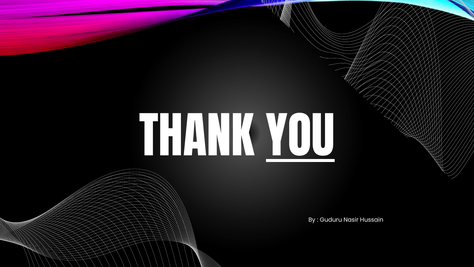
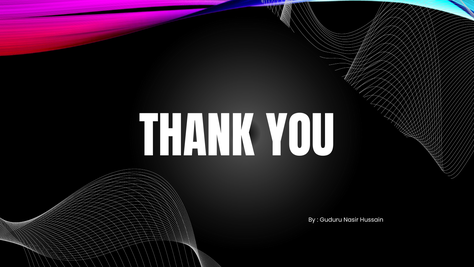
YOU underline: present -> none
